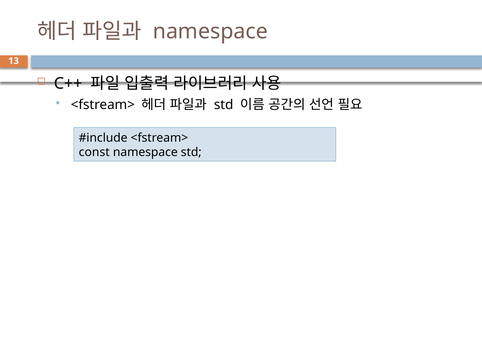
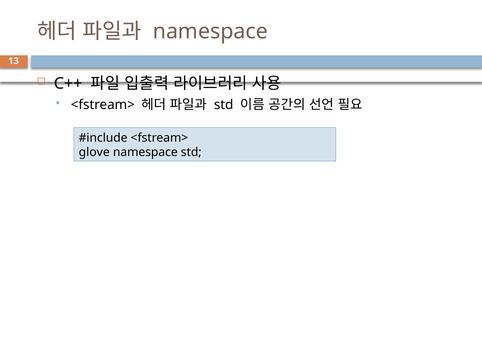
const: const -> glove
